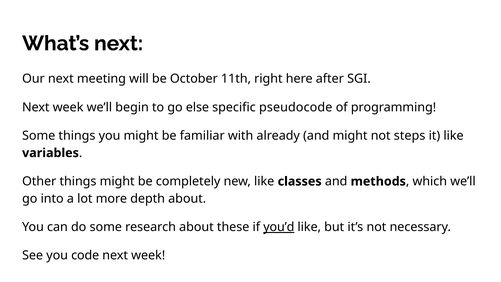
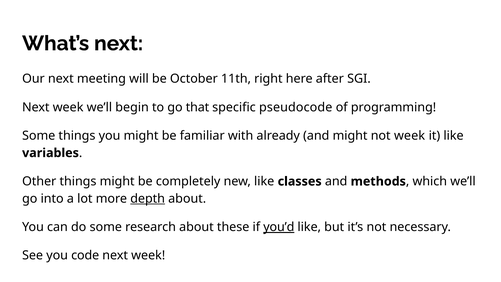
else: else -> that
not steps: steps -> week
depth underline: none -> present
